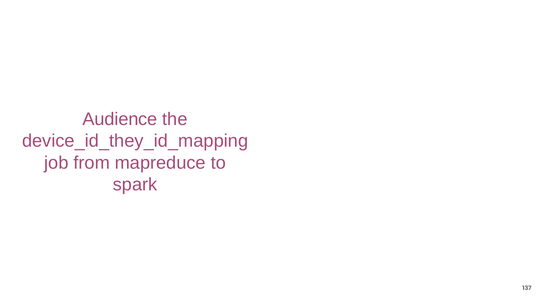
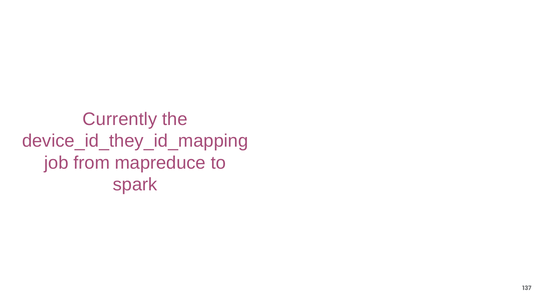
Audience: Audience -> Currently
